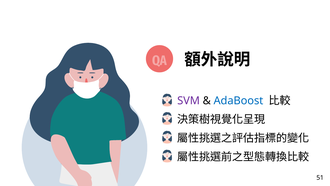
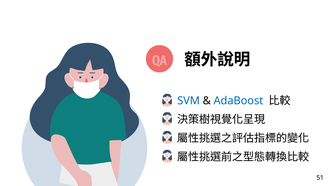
SVM colour: purple -> blue
